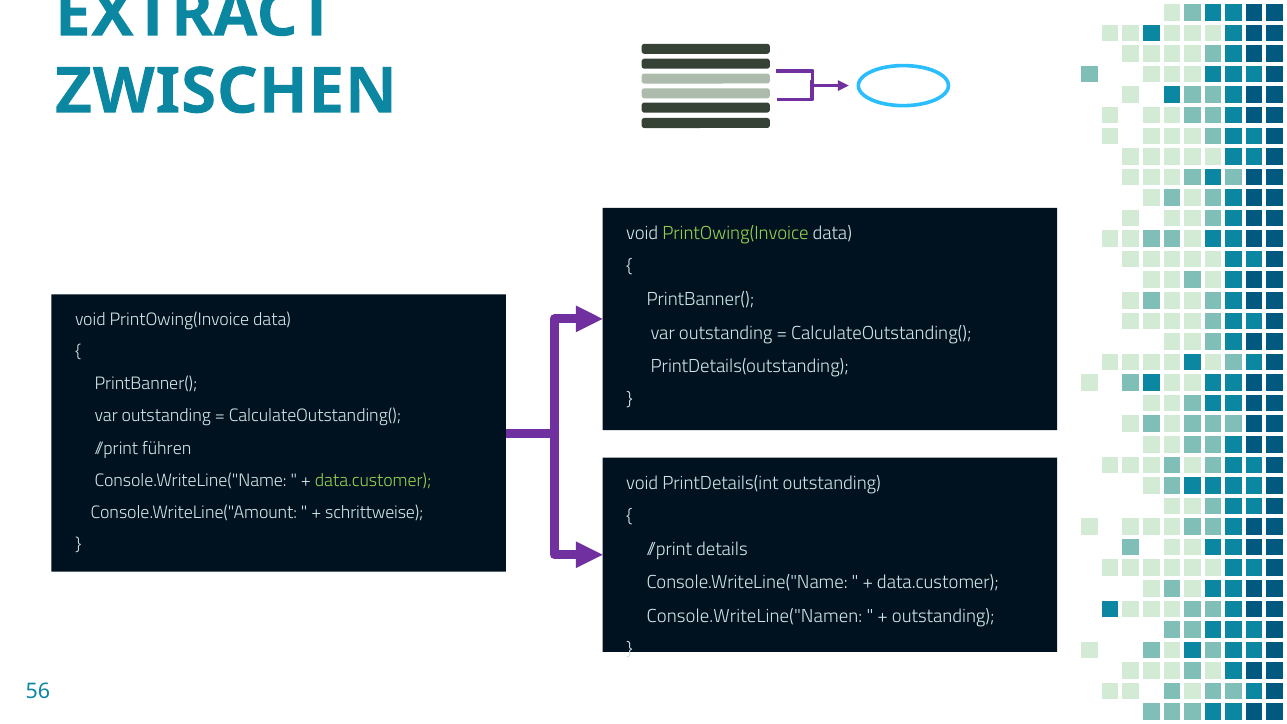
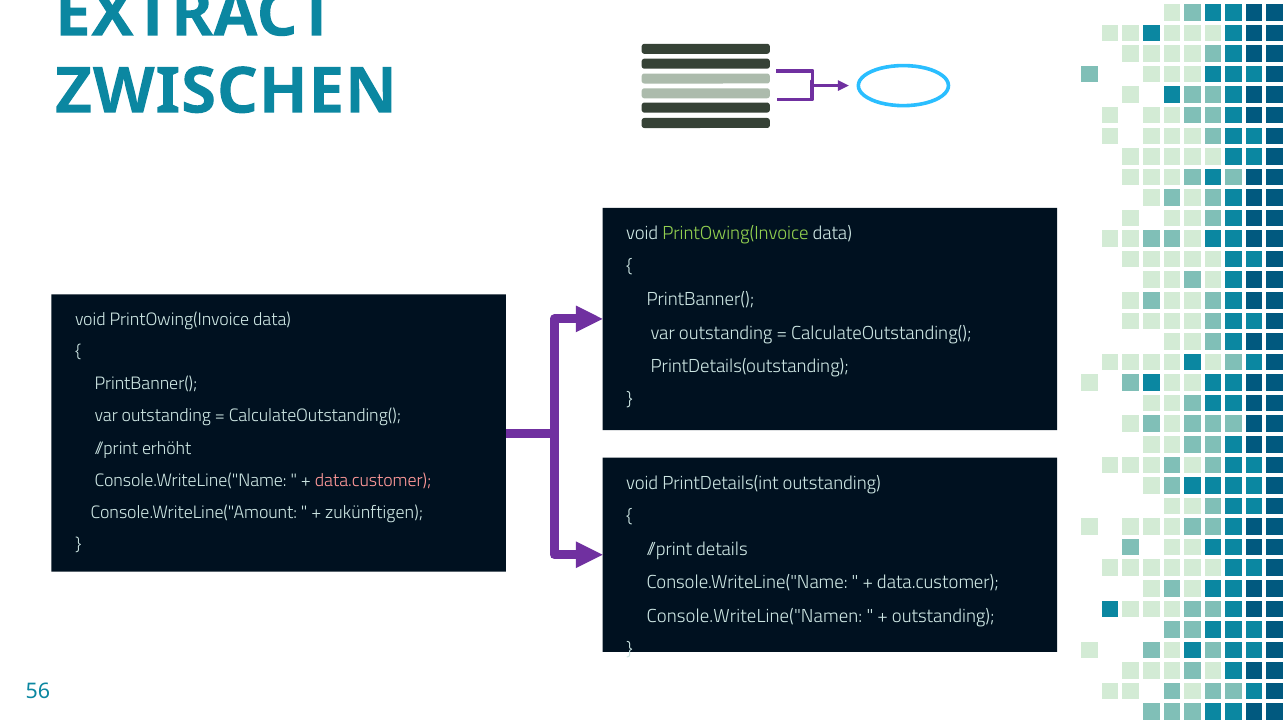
führen: führen -> erhöht
data.customer at (373, 480) colour: light green -> pink
schrittweise: schrittweise -> zukünftigen
